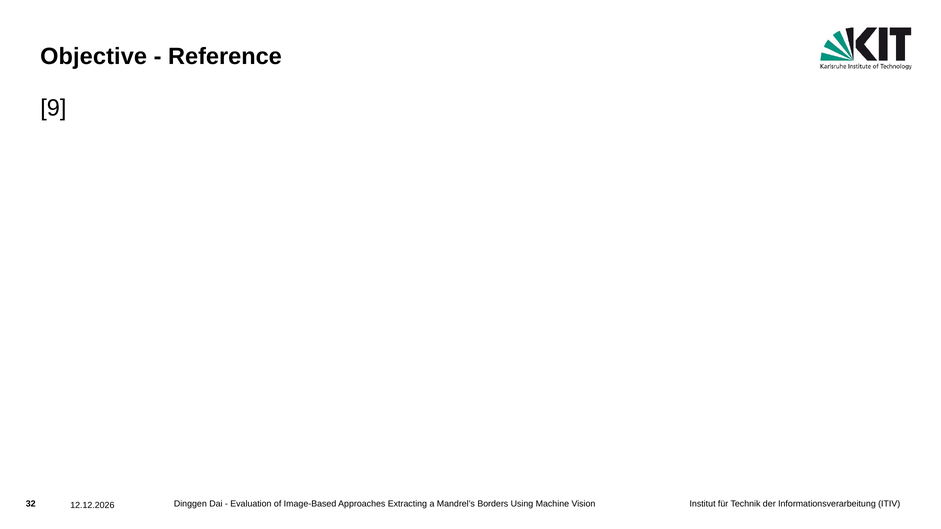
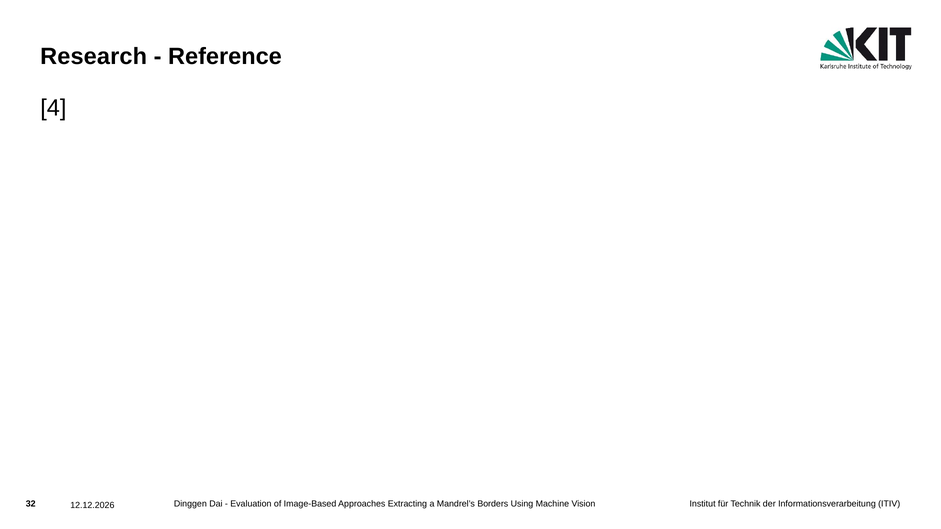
Objective: Objective -> Research
9: 9 -> 4
